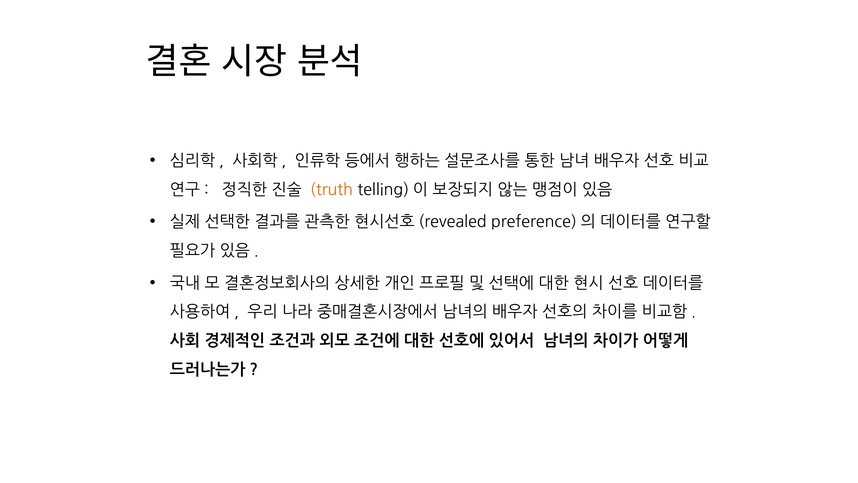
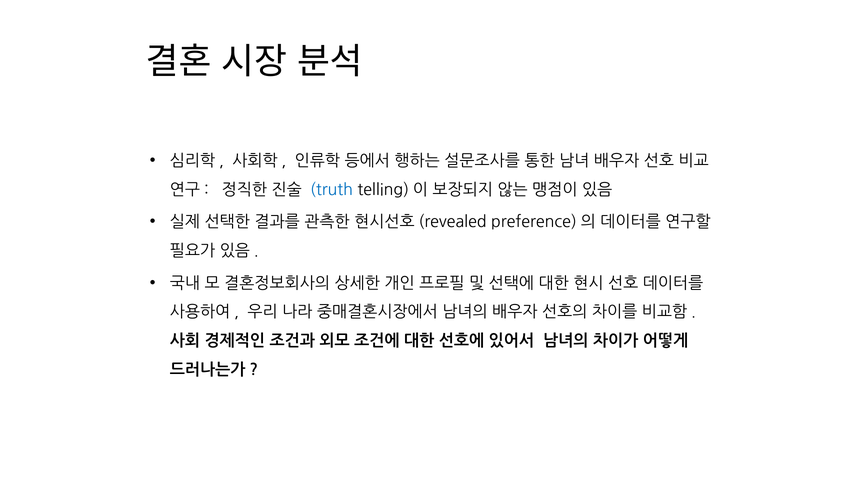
truth colour: orange -> blue
